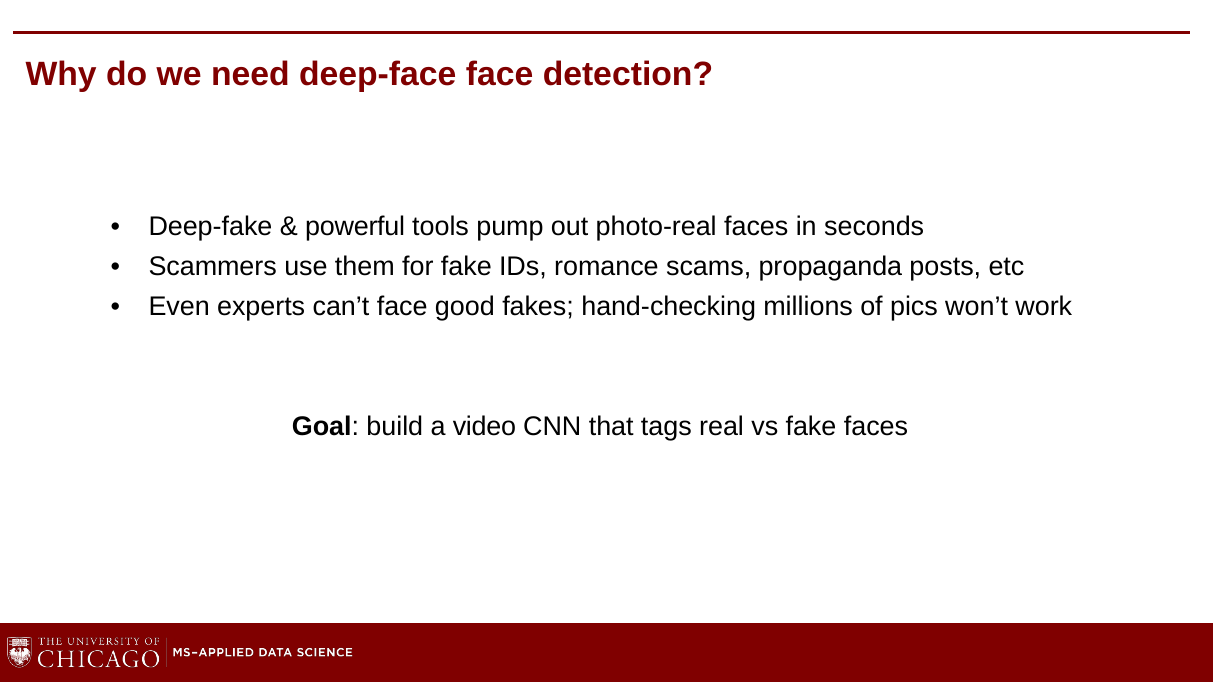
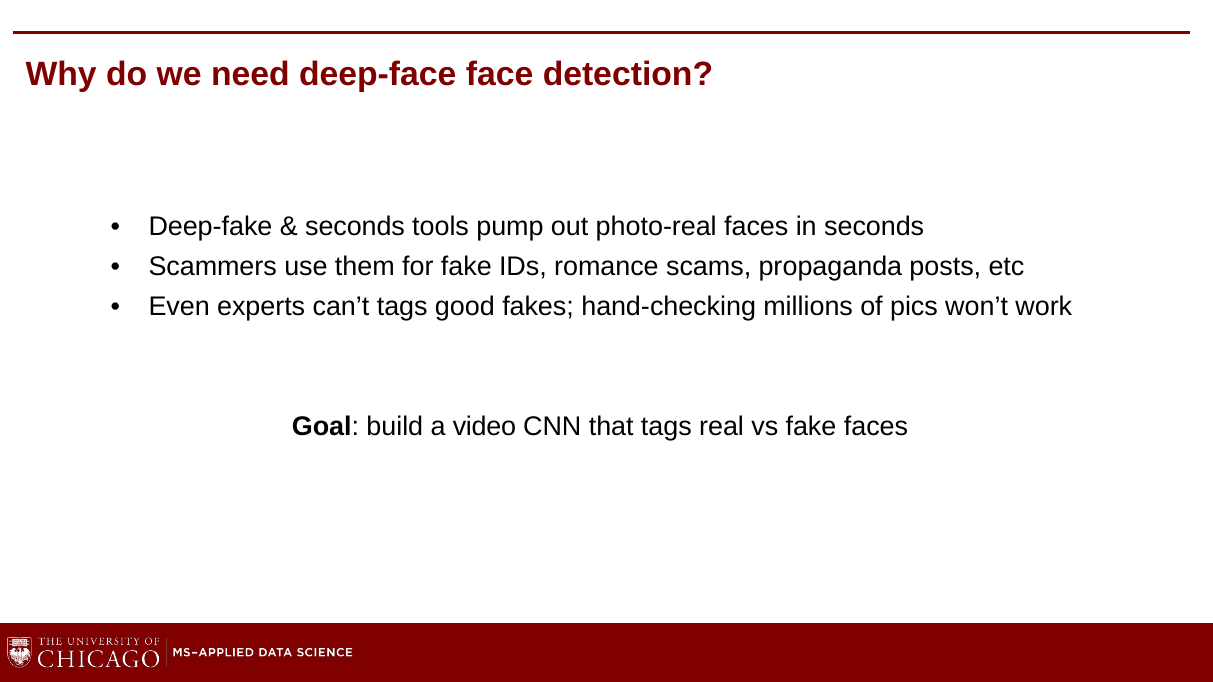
powerful at (355, 227): powerful -> seconds
can’t face: face -> tags
